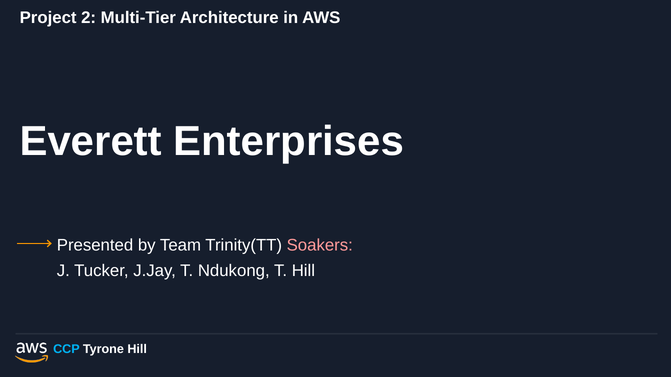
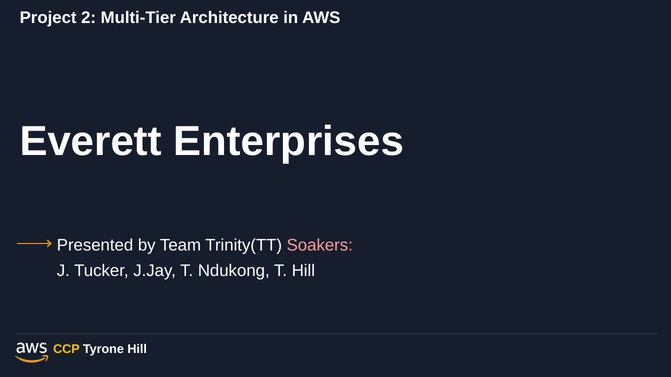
CCP colour: light blue -> yellow
